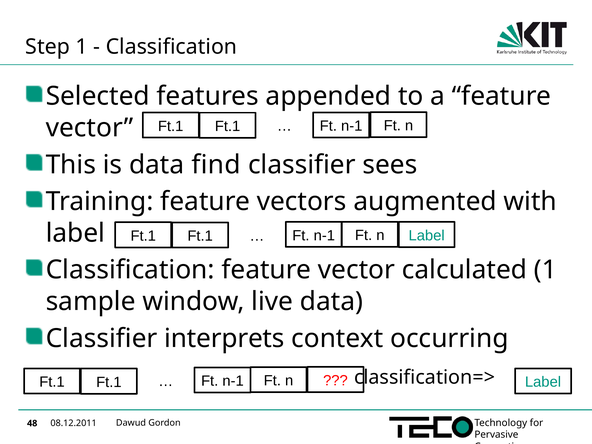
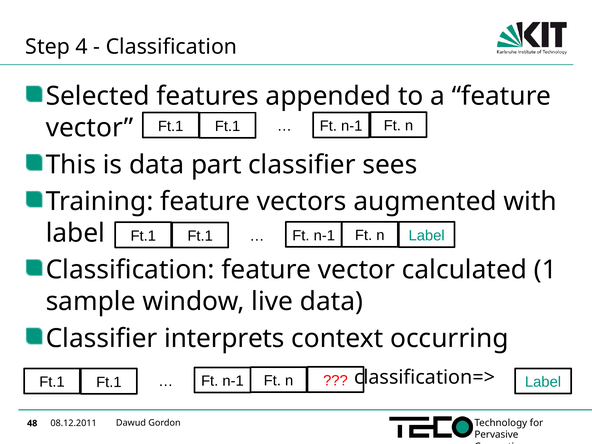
Step 1: 1 -> 4
find: find -> part
